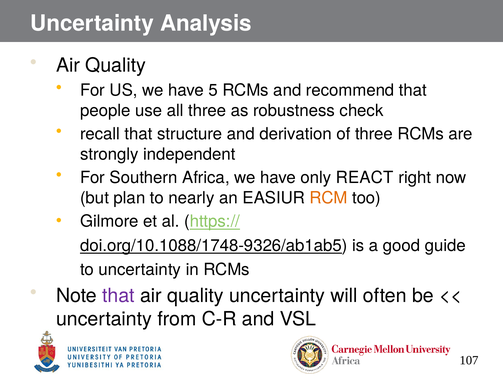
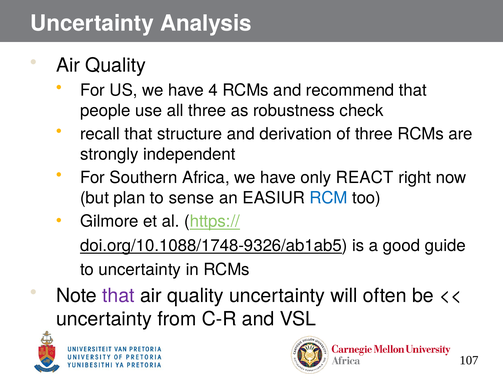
5: 5 -> 4
nearly: nearly -> sense
RCM colour: orange -> blue
